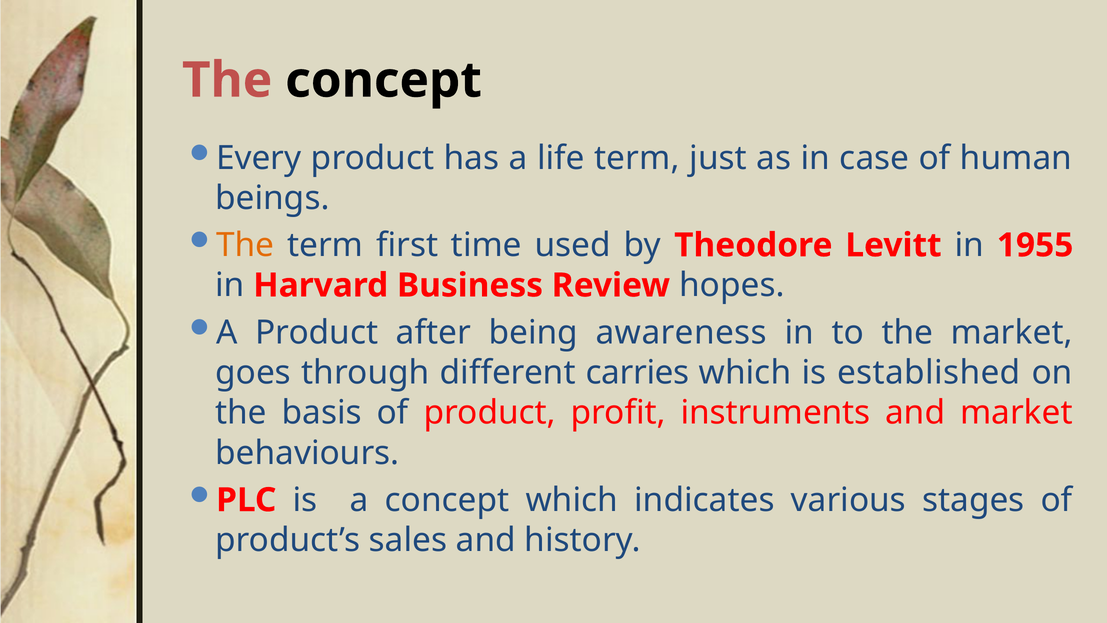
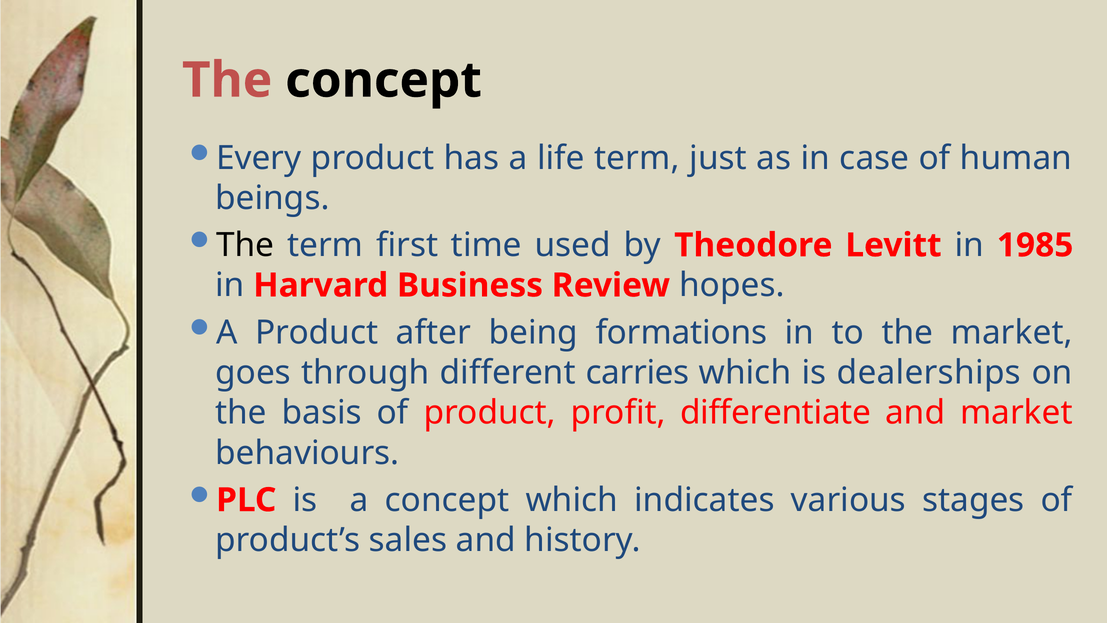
The at (245, 245) colour: orange -> black
1955: 1955 -> 1985
awareness: awareness -> formations
established: established -> dealerships
instruments: instruments -> differentiate
